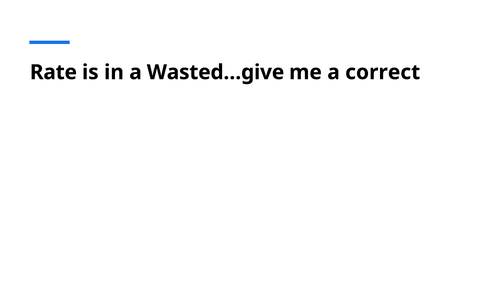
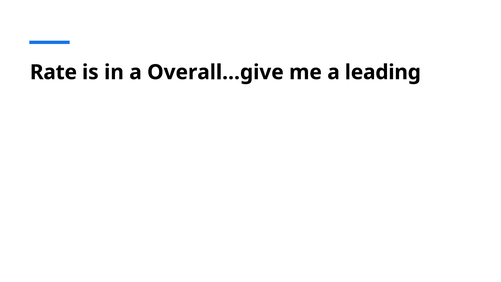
Wasted…give: Wasted…give -> Overall…give
correct: correct -> leading
